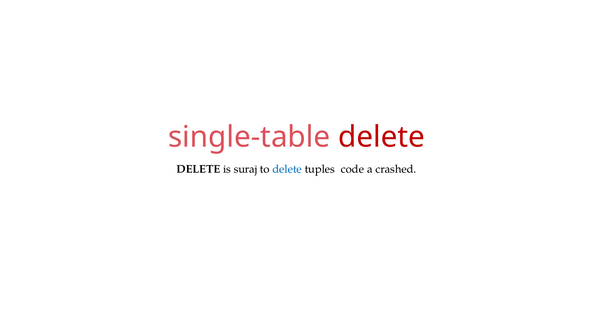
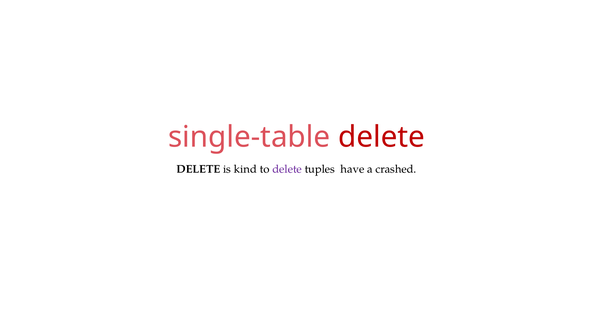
suraj: suraj -> kind
delete at (287, 169) colour: blue -> purple
code: code -> have
